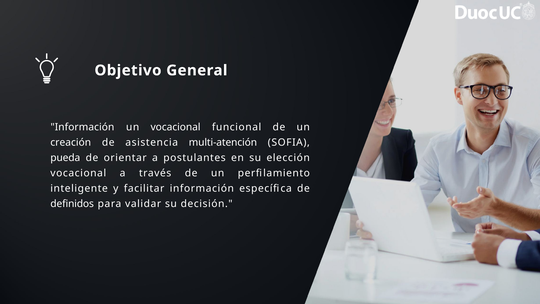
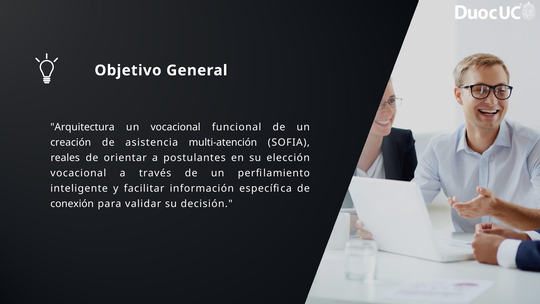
Información at (82, 127): Información -> Arquitectura
pueda: pueda -> reales
definidos: definidos -> conexión
